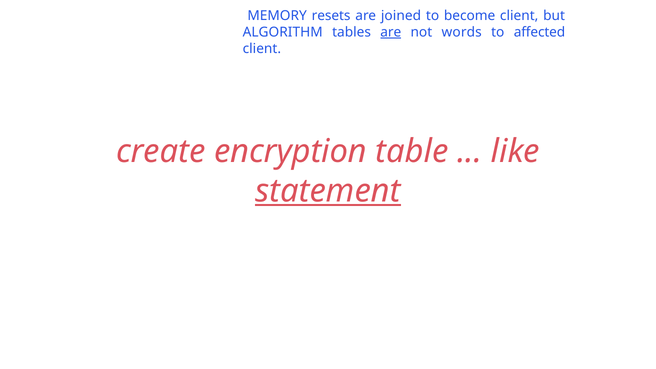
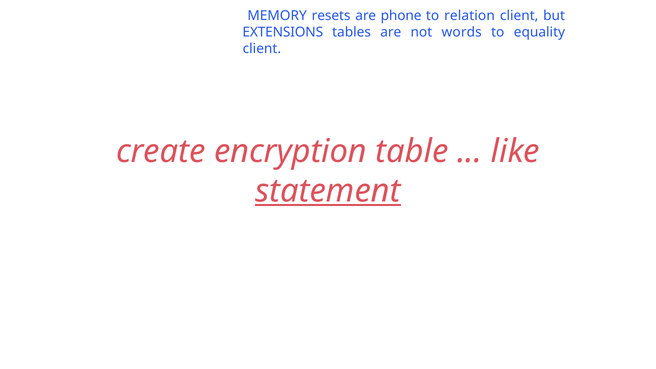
joined: joined -> phone
become: become -> relation
ALGORITHM: ALGORITHM -> EXTENSIONS
are at (391, 32) underline: present -> none
affected: affected -> equality
